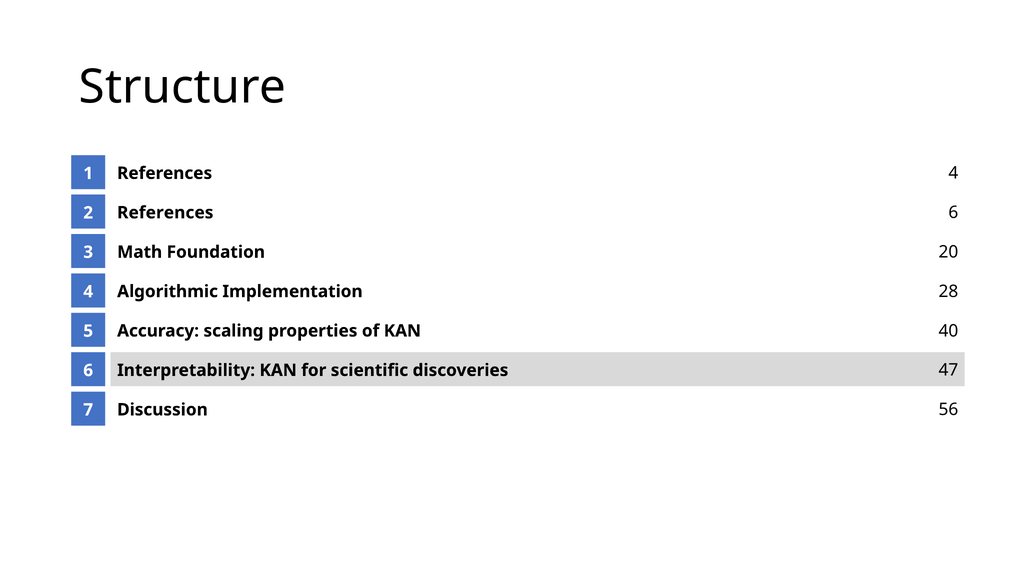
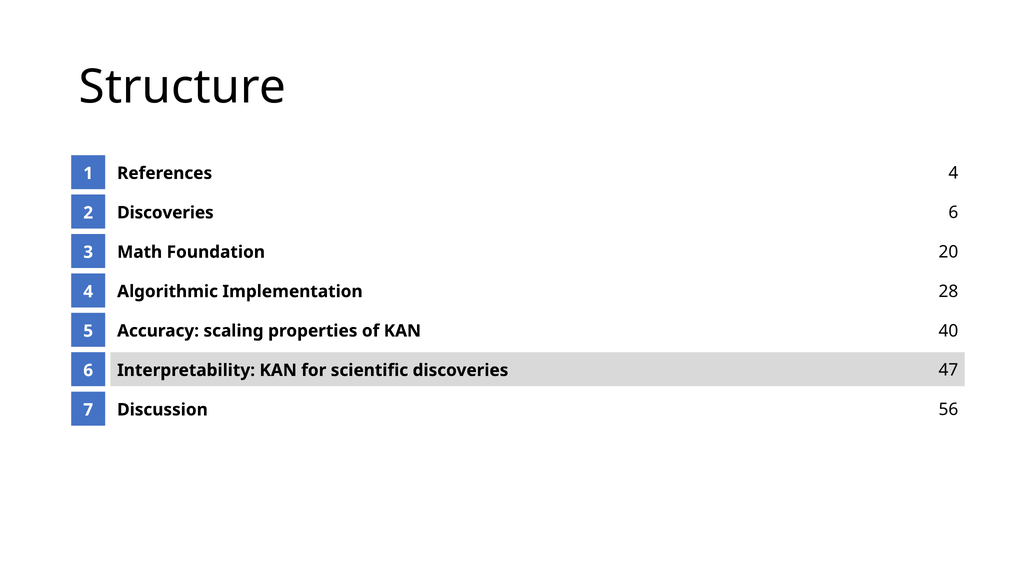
References at (165, 213): References -> Discoveries
